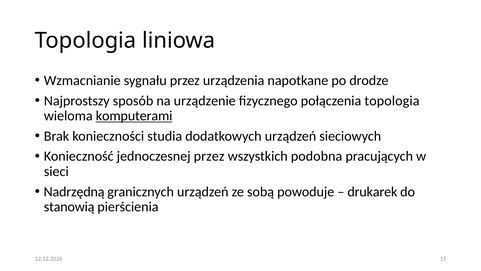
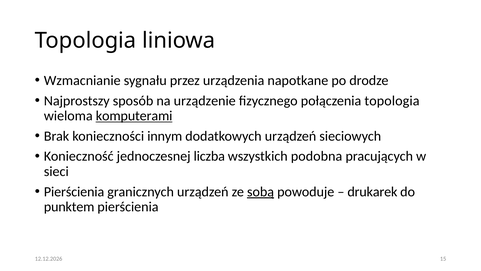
studia: studia -> innym
jednoczesnej przez: przez -> liczba
Nadrzędną at (74, 191): Nadrzędną -> Pierścienia
sobą underline: none -> present
stanowią: stanowią -> punktem
